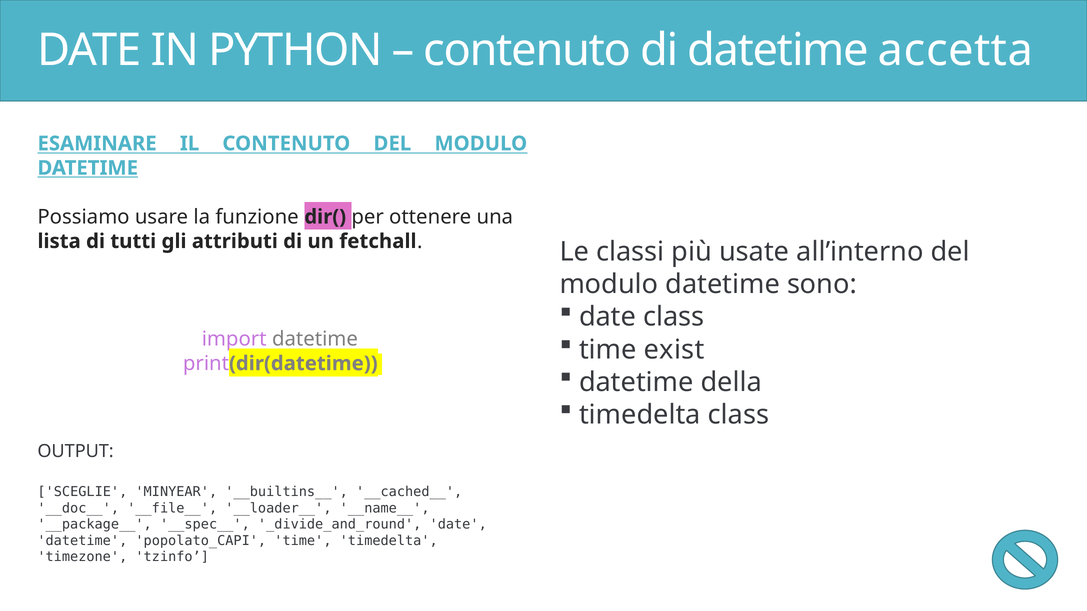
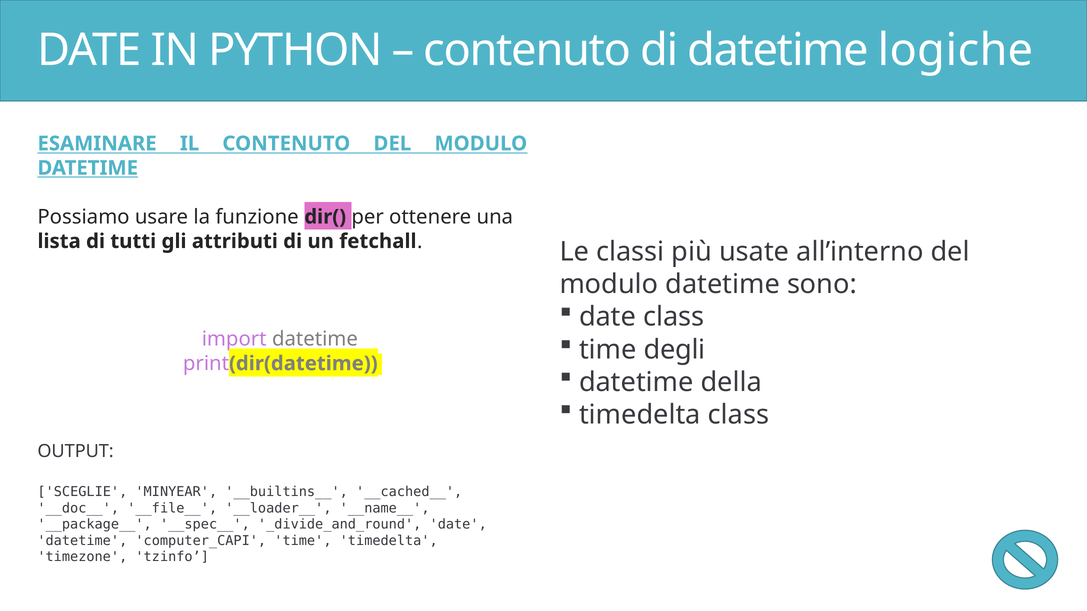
accetta: accetta -> logiche
exist: exist -> degli
popolato_CAPI: popolato_CAPI -> computer_CAPI
